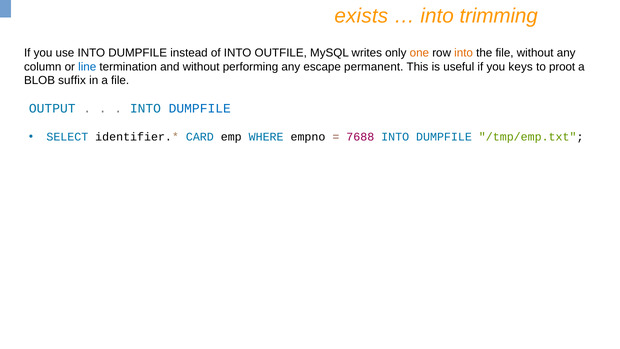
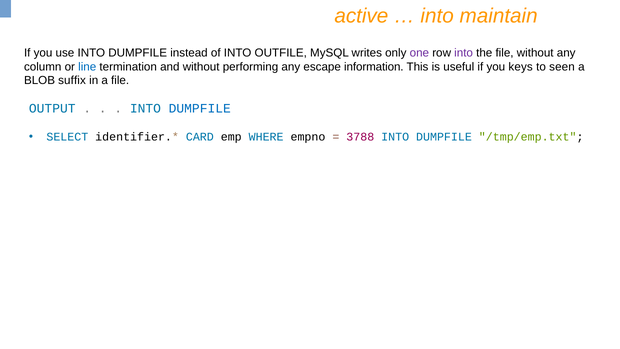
exists: exists -> active
trimming: trimming -> maintain
one colour: orange -> purple
into at (464, 53) colour: orange -> purple
permanent: permanent -> information
proot: proot -> seen
7688: 7688 -> 3788
